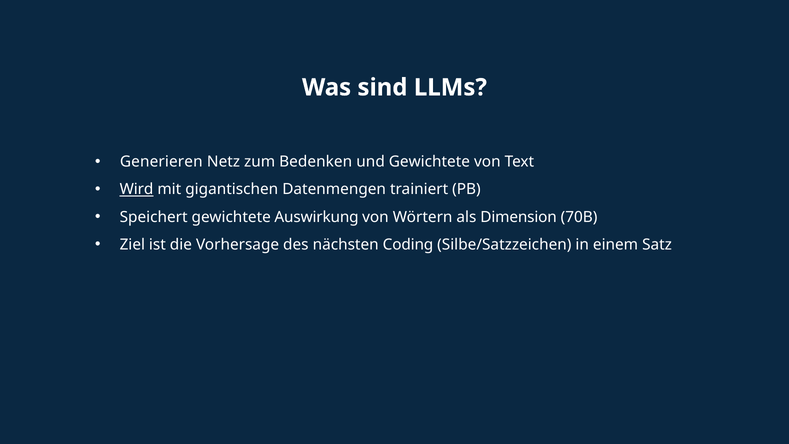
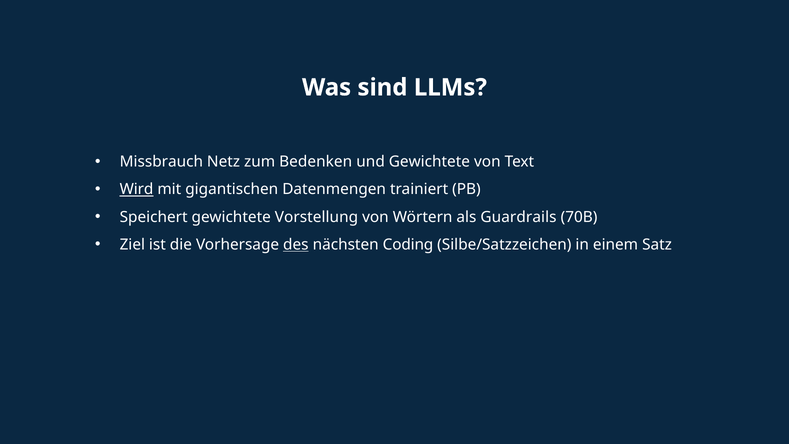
Generieren: Generieren -> Missbrauch
Auswirkung: Auswirkung -> Vorstellung
Dimension: Dimension -> Guardrails
des underline: none -> present
